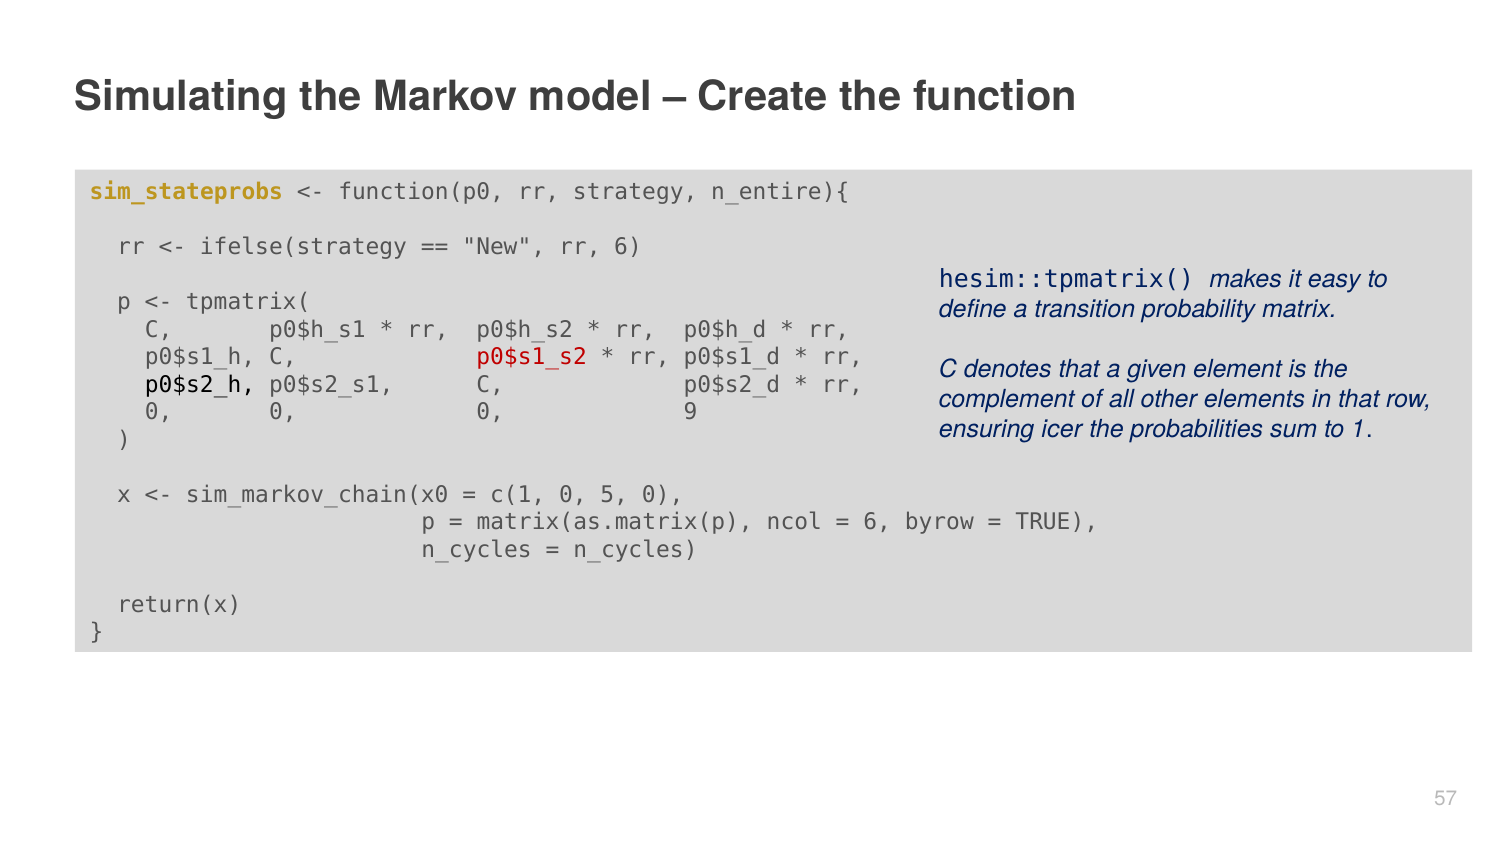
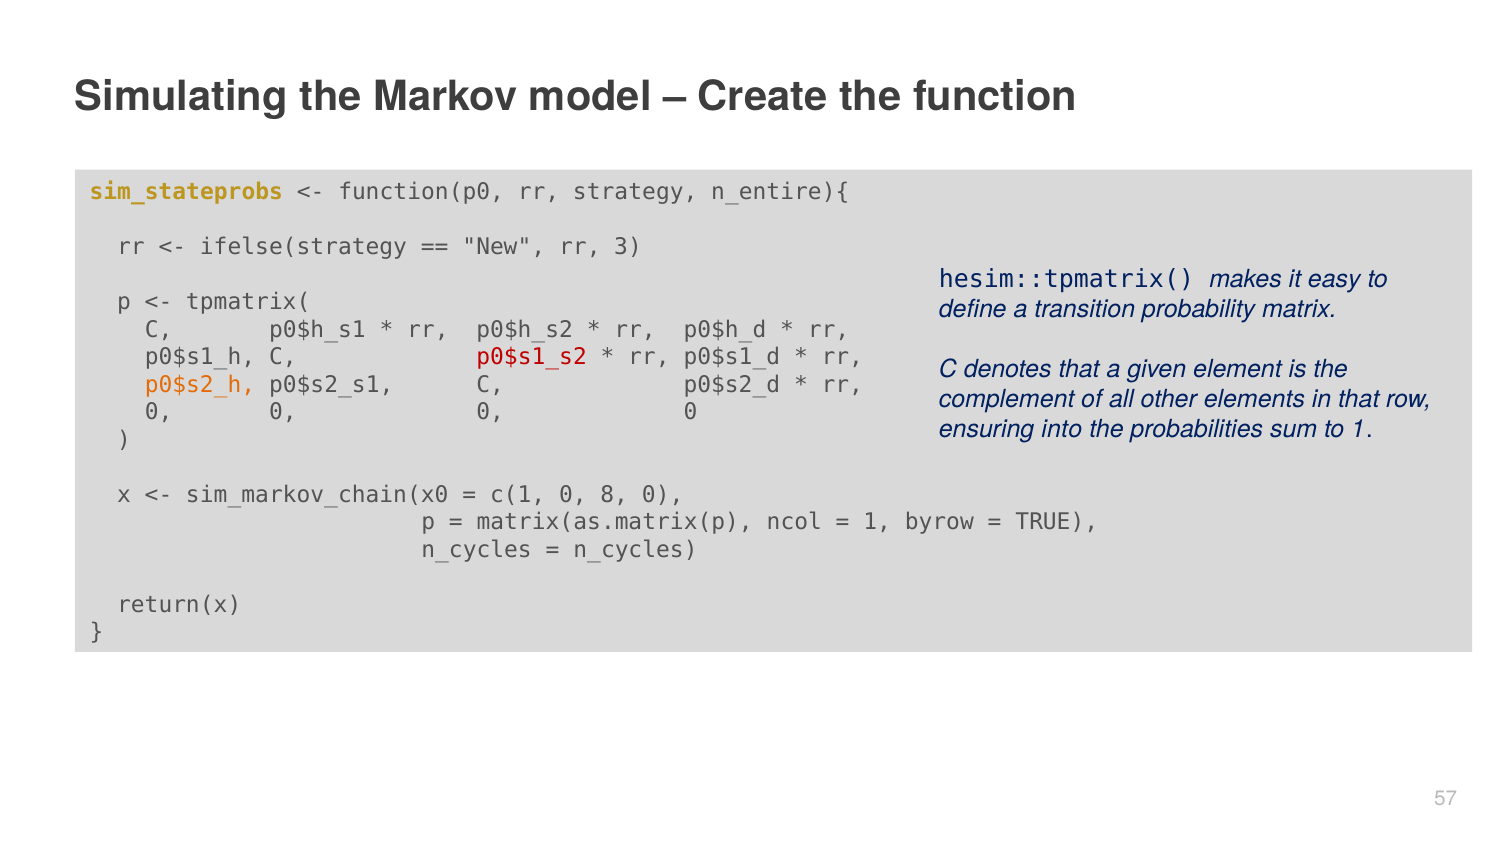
rr 6: 6 -> 3
p0$s2_h colour: black -> orange
0 0 0 9: 9 -> 0
icer: icer -> into
5: 5 -> 8
6 at (877, 522): 6 -> 1
